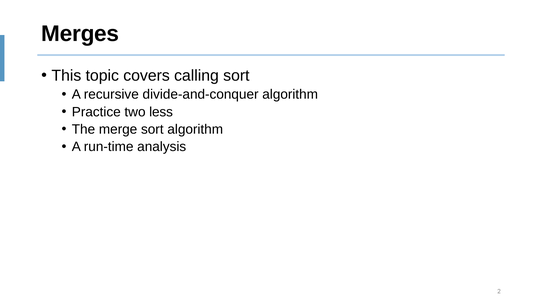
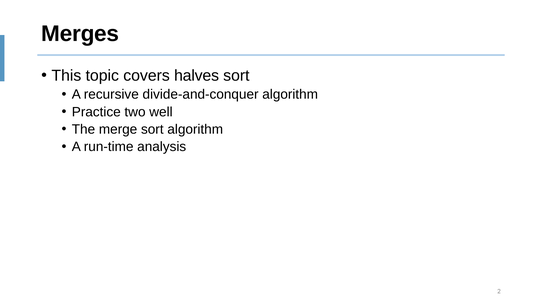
calling: calling -> halves
less: less -> well
